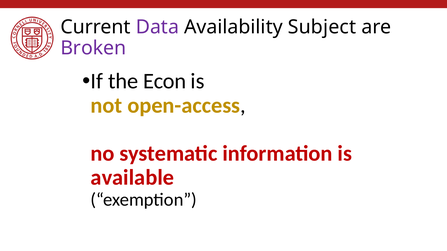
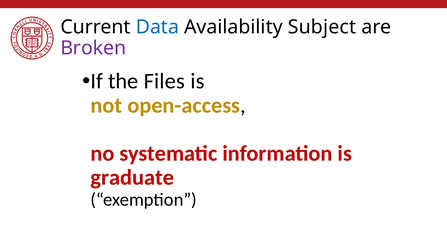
Data colour: purple -> blue
Econ: Econ -> Files
available: available -> graduate
